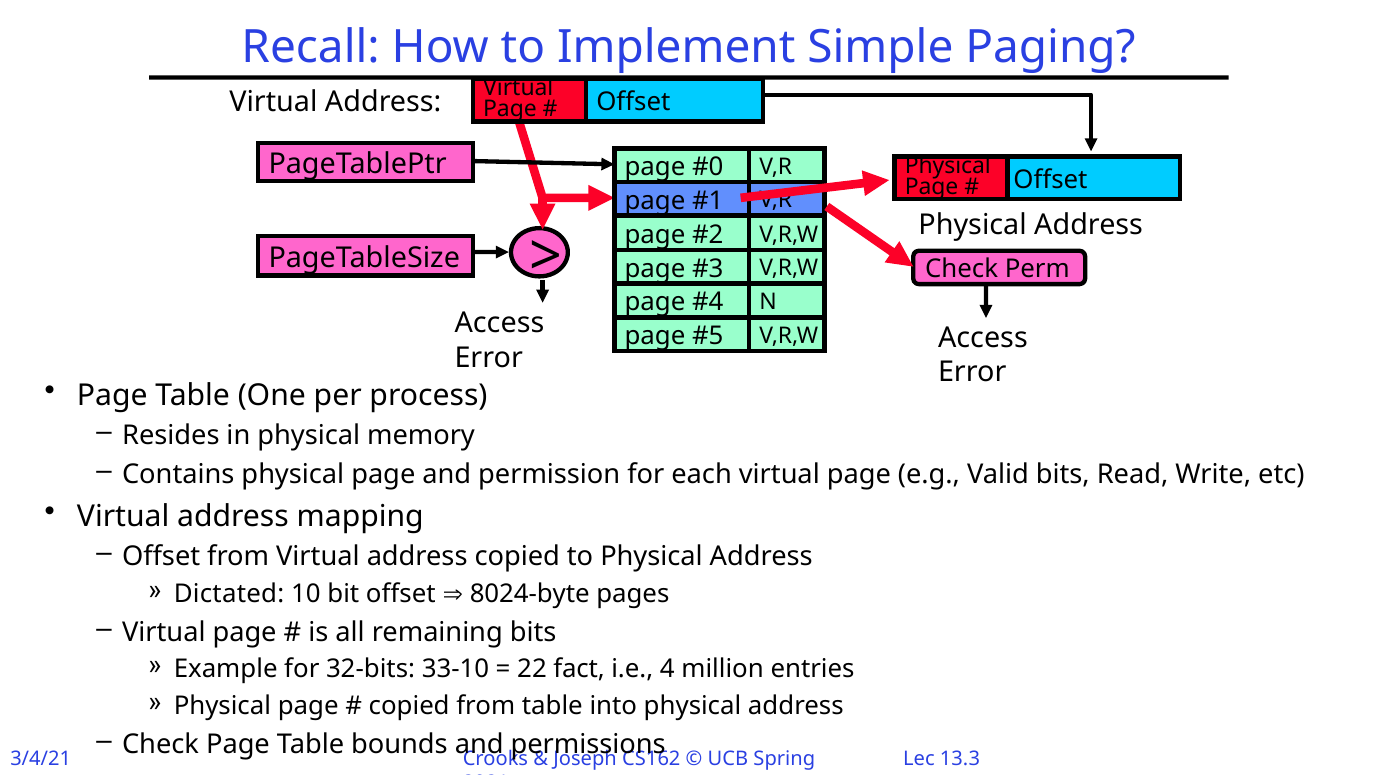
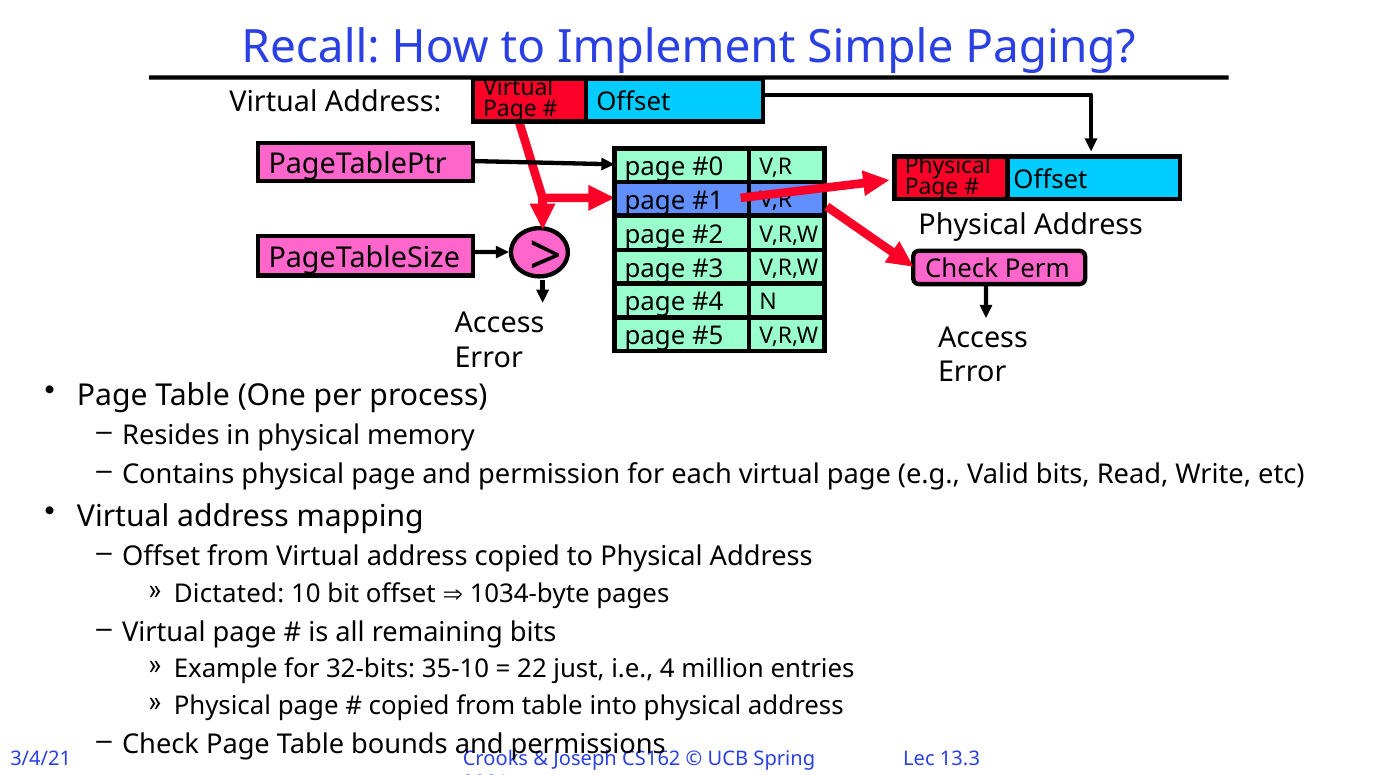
8024-byte: 8024-byte -> 1034-byte
33-10: 33-10 -> 35-10
fact: fact -> just
